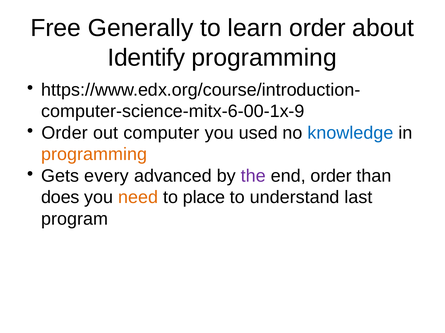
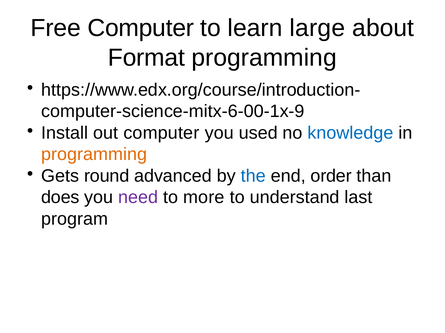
Free Generally: Generally -> Computer
learn order: order -> large
Identify: Identify -> Format
Order at (65, 133): Order -> Install
every: every -> round
the colour: purple -> blue
need colour: orange -> purple
place: place -> more
